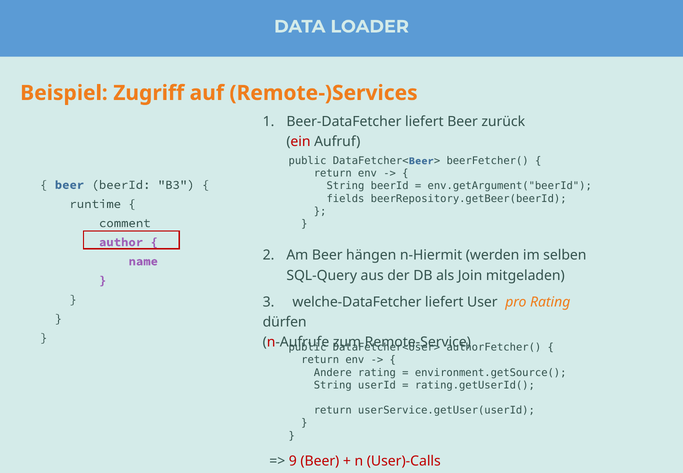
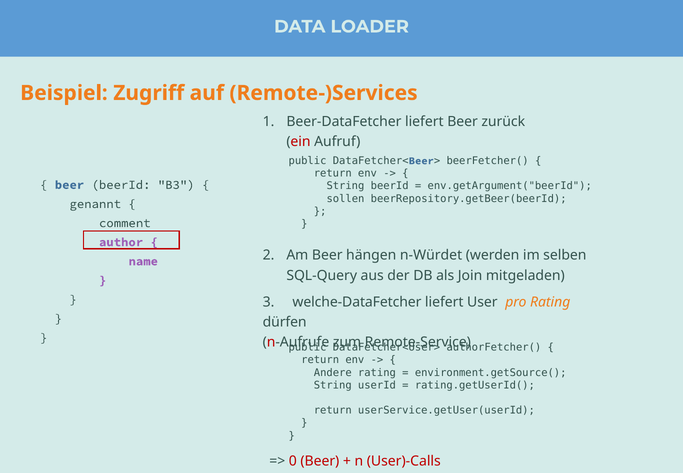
fields: fields -> sollen
runtime: runtime -> genannt
n-Hiermit: n-Hiermit -> n-Würdet
9: 9 -> 0
